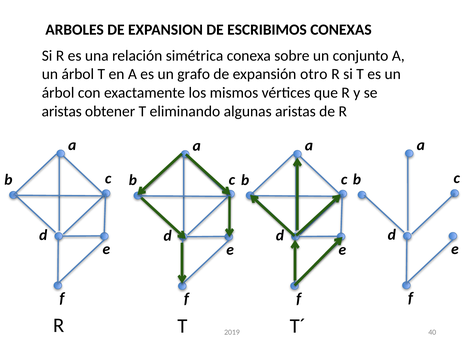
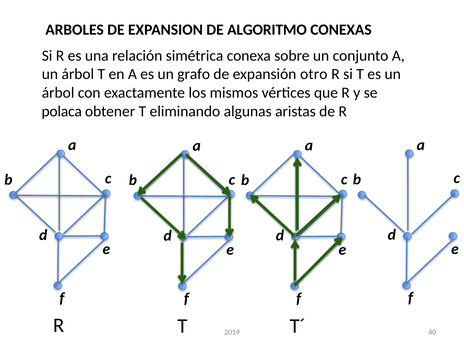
ESCRIBIMOS: ESCRIBIMOS -> ALGORITMO
aristas at (62, 111): aristas -> polaca
